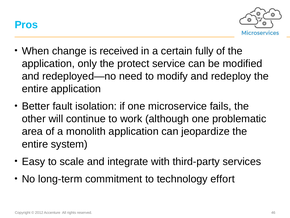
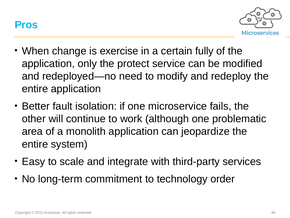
received: received -> exercise
effort: effort -> order
